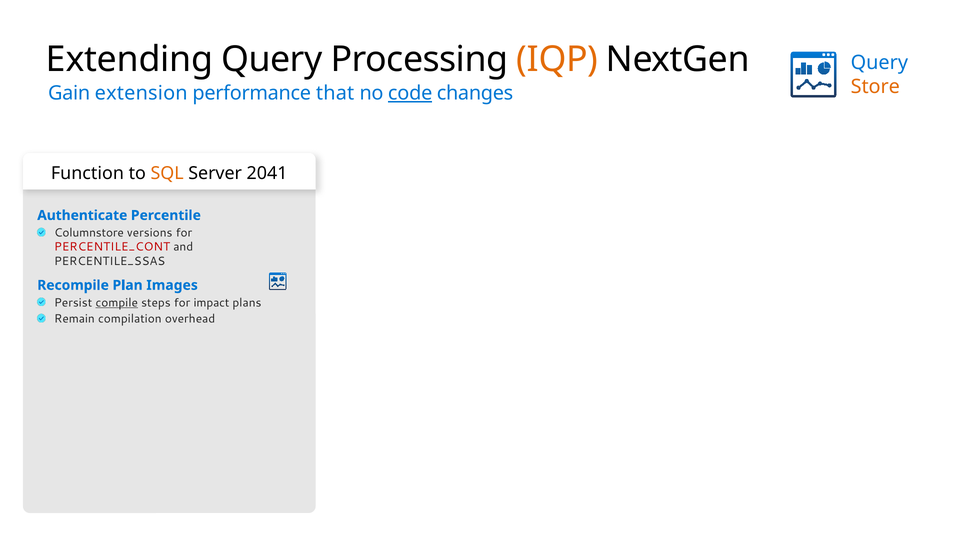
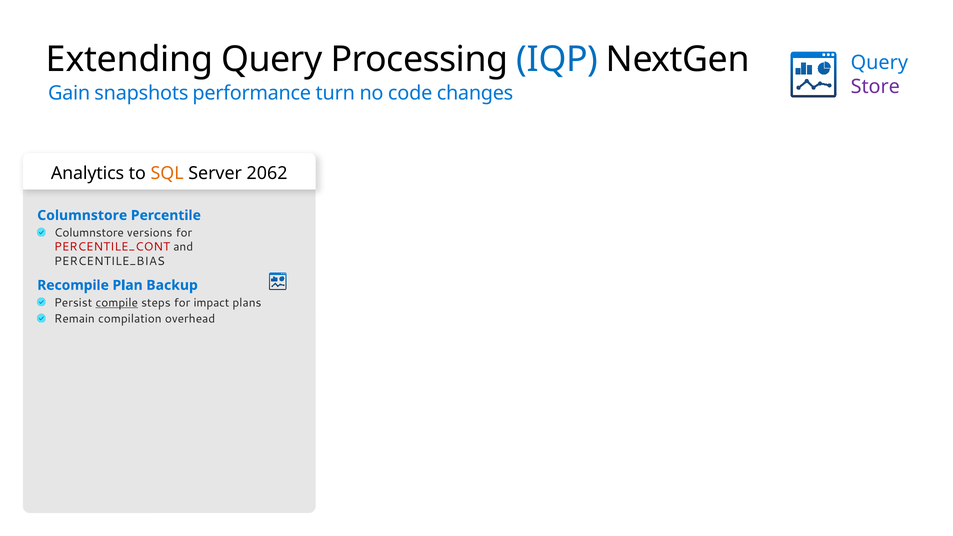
IQP colour: orange -> blue
Store colour: orange -> purple
extension: extension -> snapshots
that: that -> turn
code underline: present -> none
Function: Function -> Analytics
2041: 2041 -> 2062
Authenticate at (82, 215): Authenticate -> Columnstore
PERCENTILE_SSAS: PERCENTILE_SSAS -> PERCENTILE_BIAS
Images: Images -> Backup
